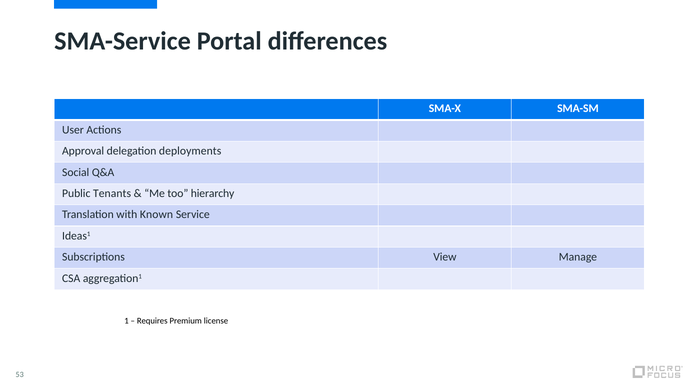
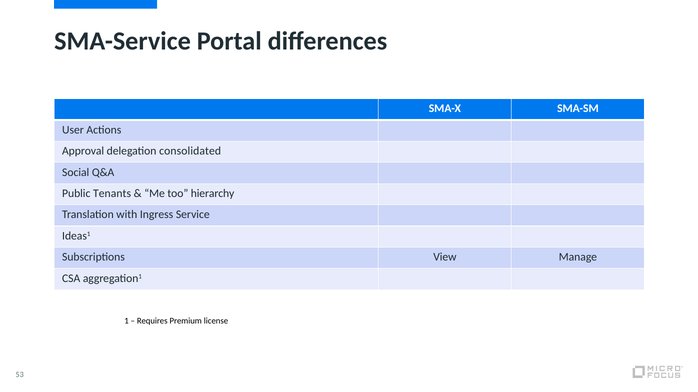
deployments: deployments -> consolidated
Known: Known -> Ingress
